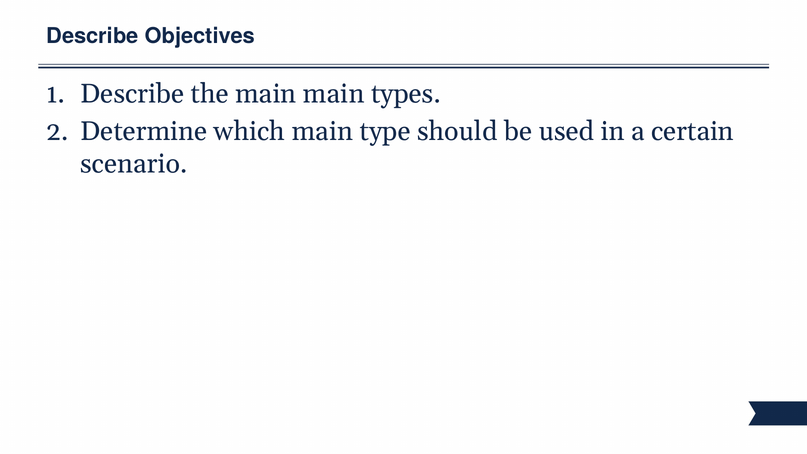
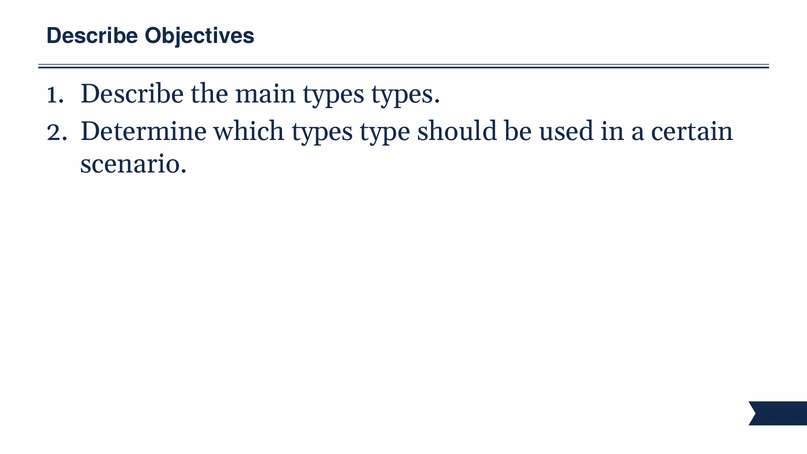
main main: main -> types
which main: main -> types
